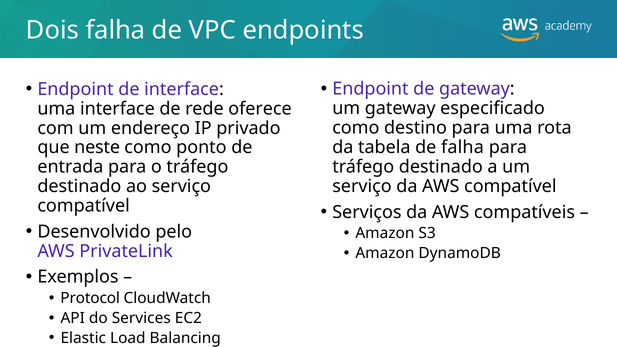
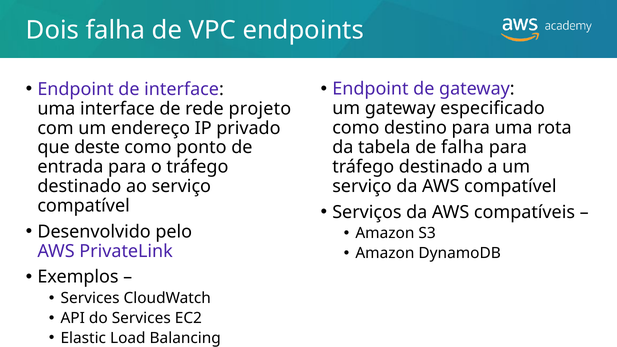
oferece: oferece -> projeto
neste: neste -> deste
Protocol at (90, 298): Protocol -> Services
